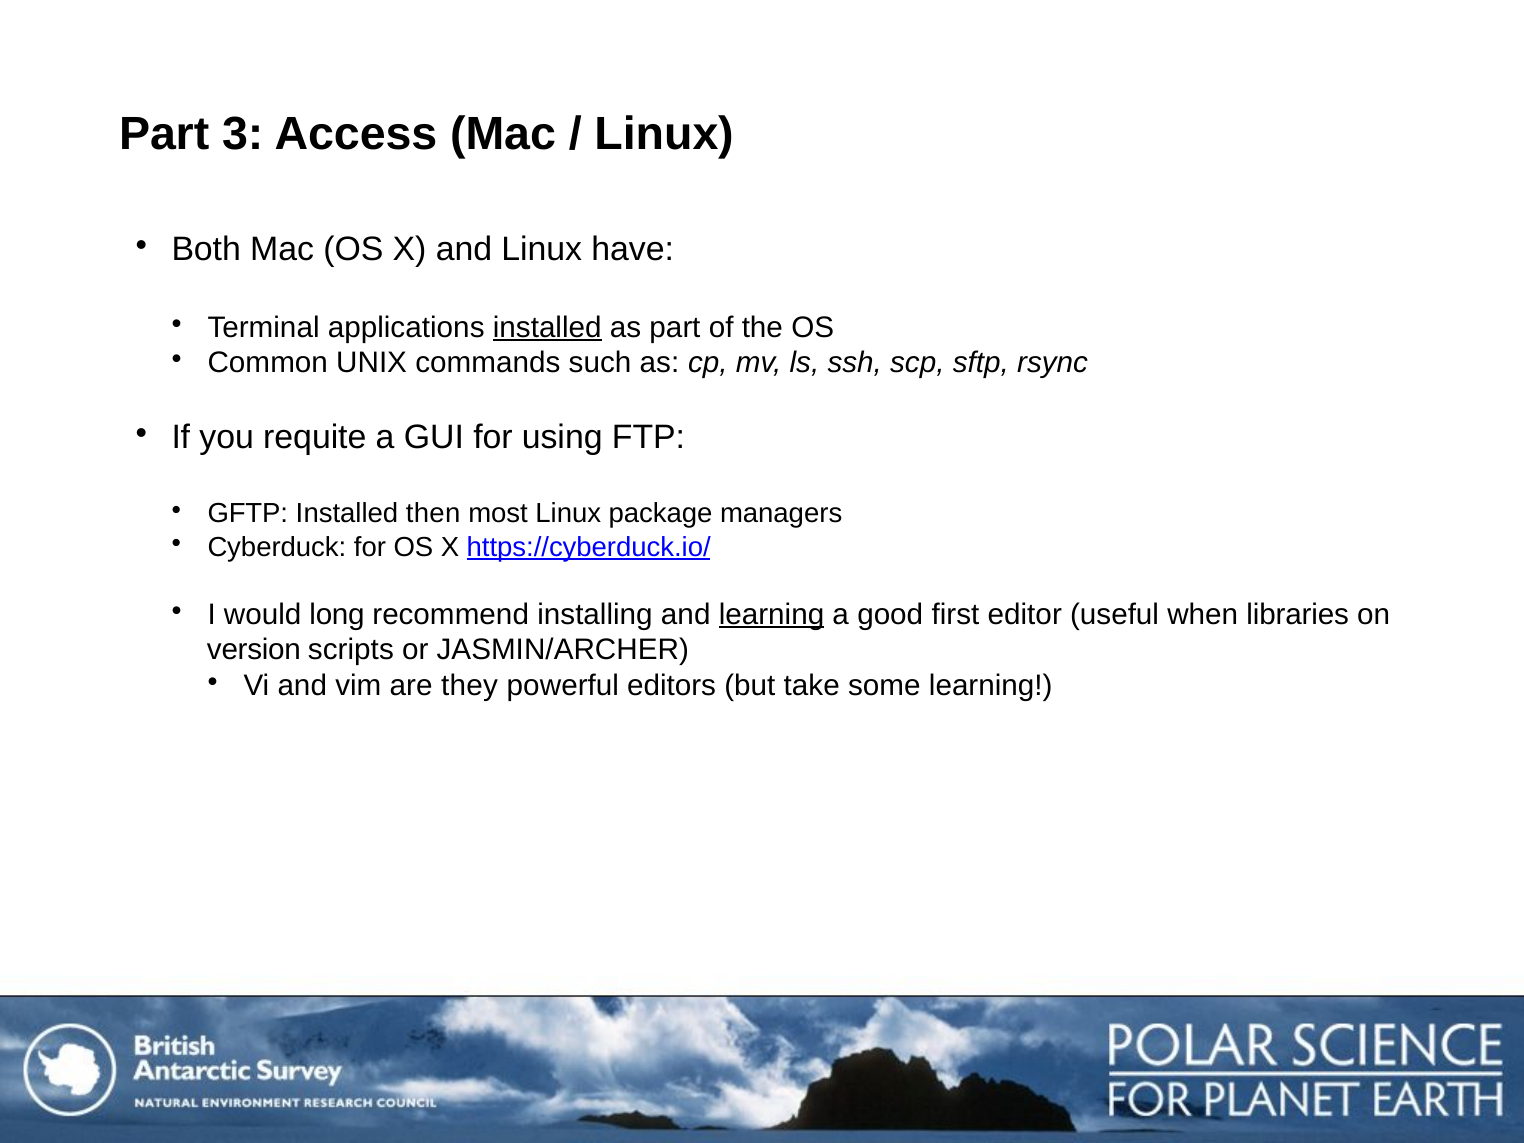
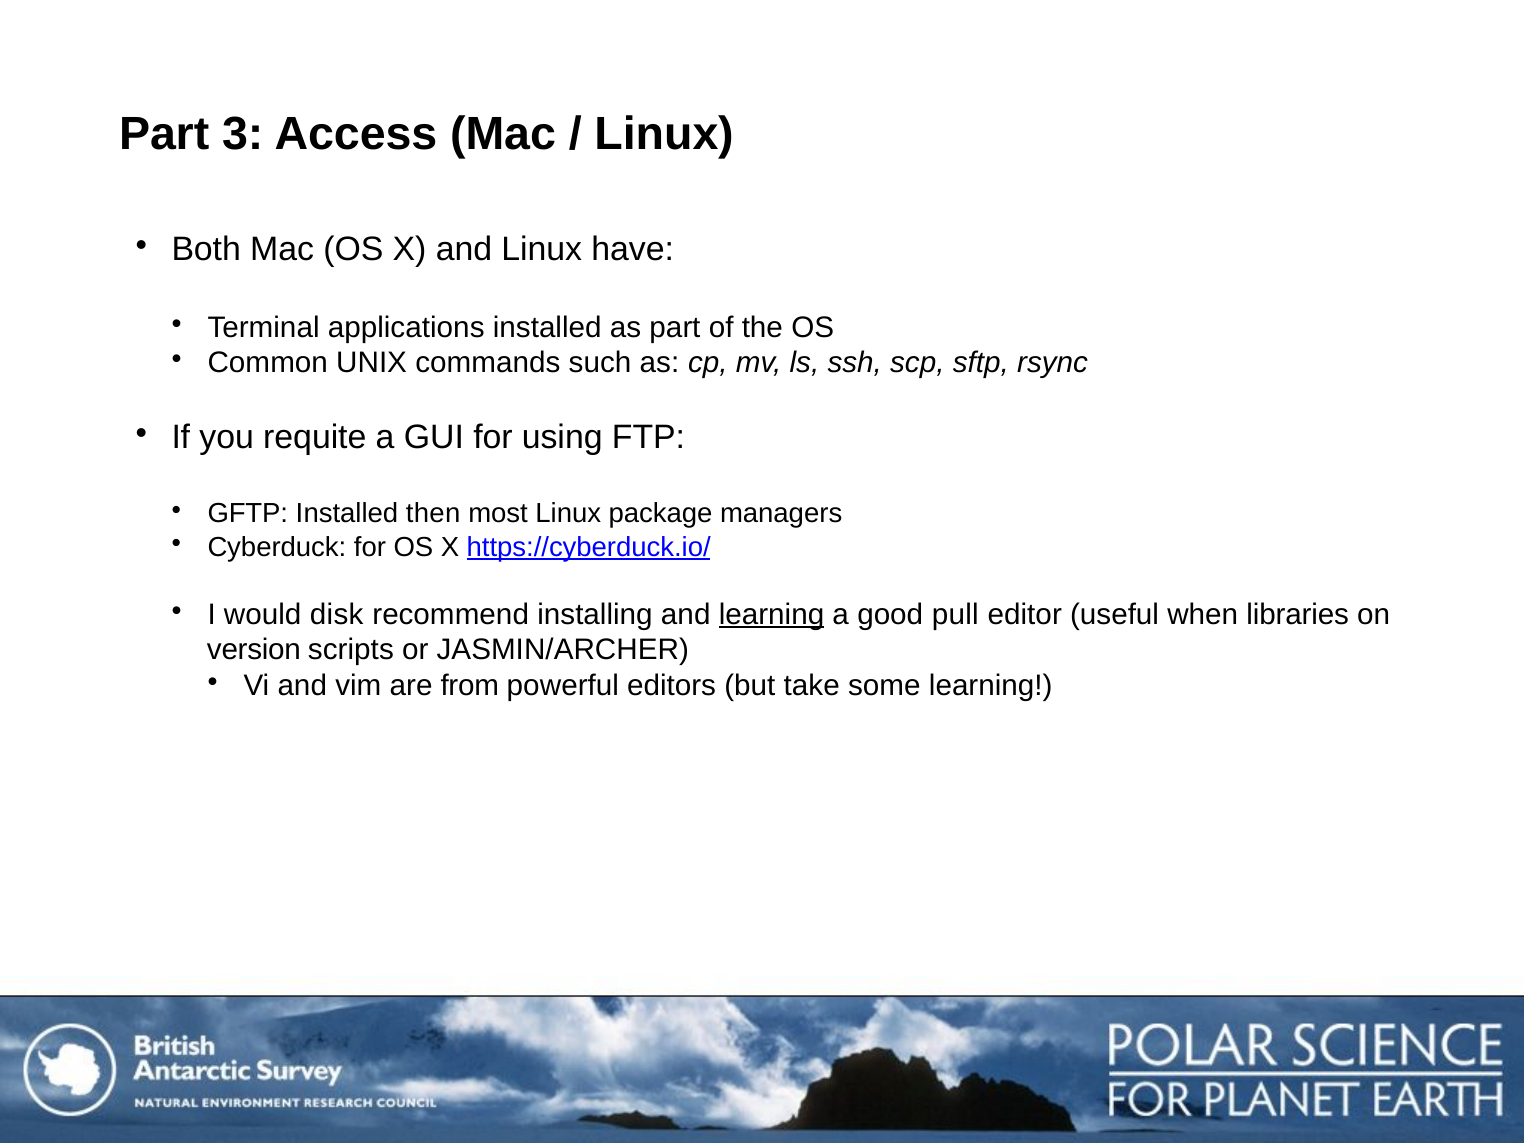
installed at (547, 327) underline: present -> none
long: long -> disk
first: first -> pull
they: they -> from
